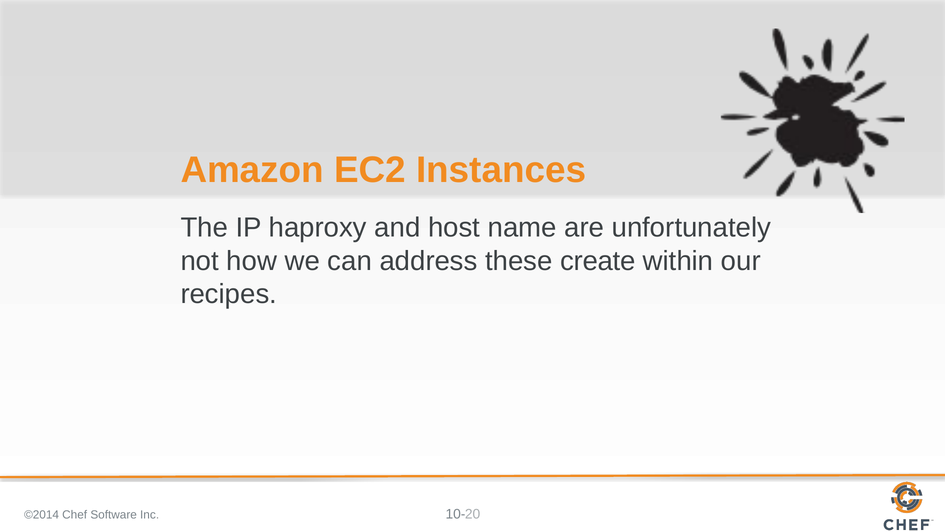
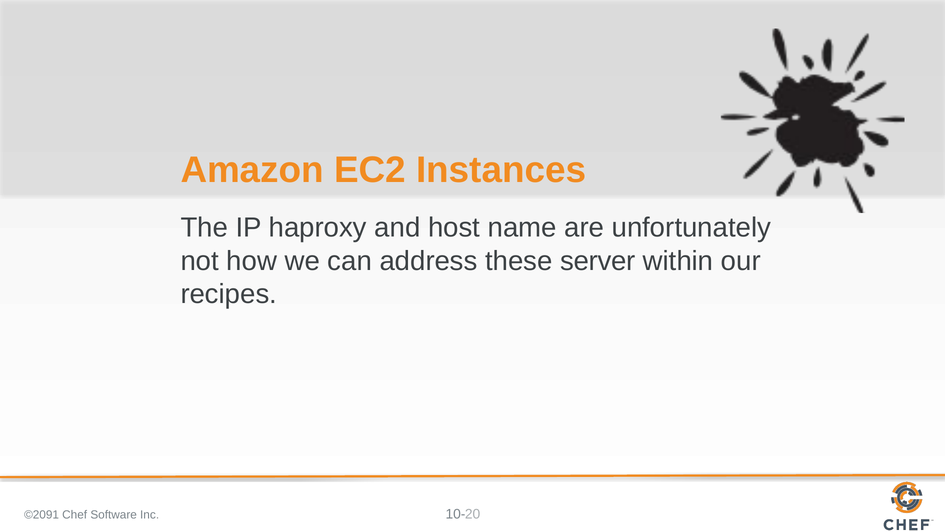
create: create -> server
©2014: ©2014 -> ©2091
